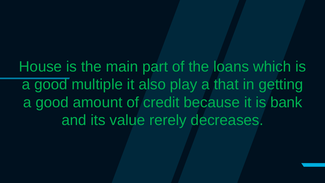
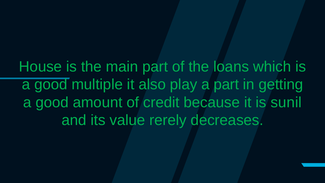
a that: that -> part
bank: bank -> sunil
